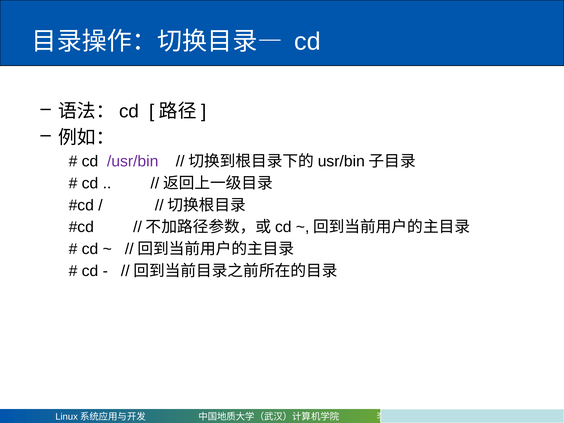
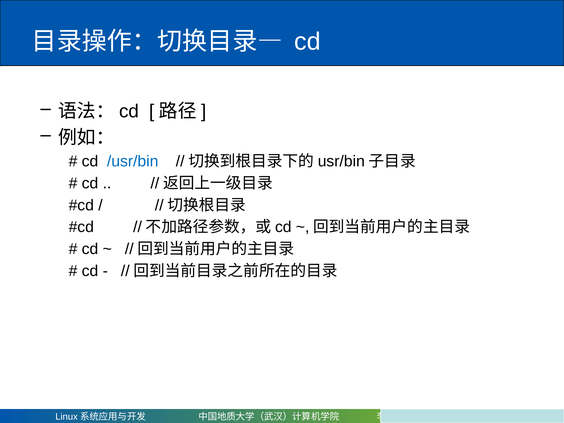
/usr/bin colour: purple -> blue
